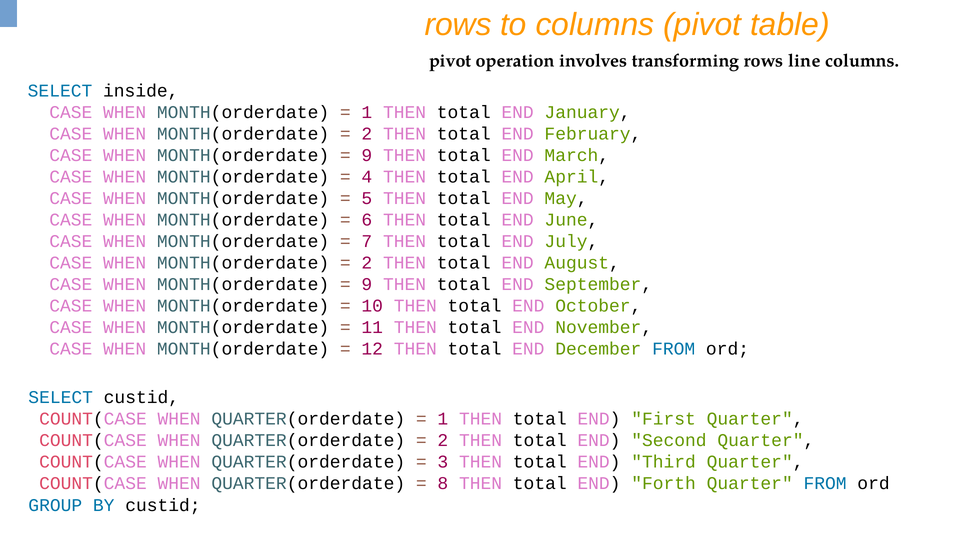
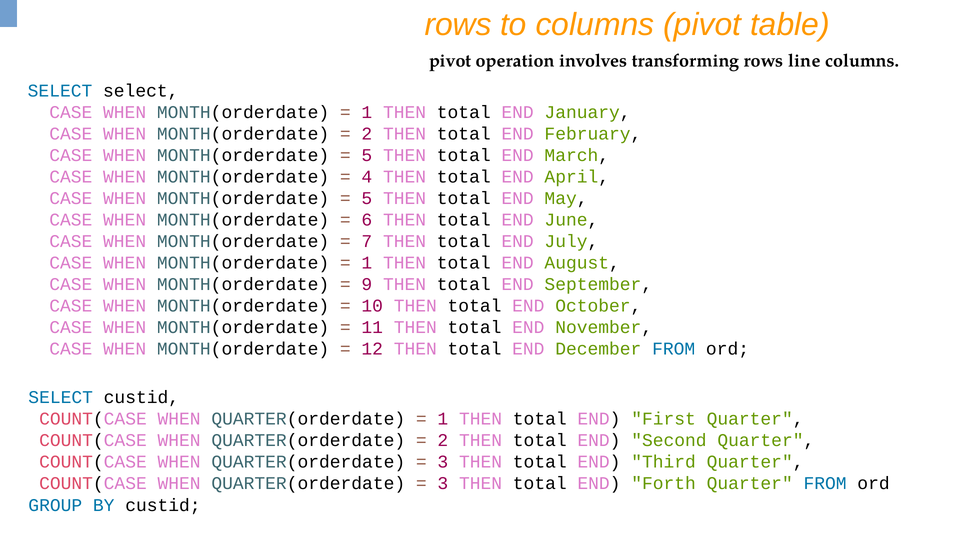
SELECT inside: inside -> select
9 at (367, 155): 9 -> 5
2 at (367, 263): 2 -> 1
8 at (443, 484): 8 -> 3
